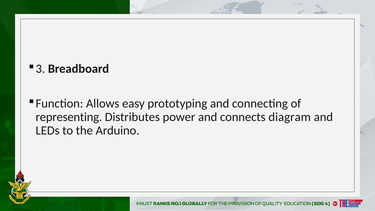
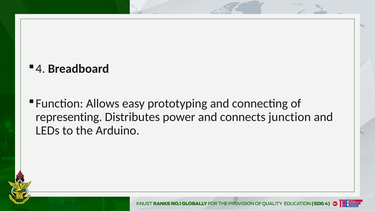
3: 3 -> 4
diagram: diagram -> junction
